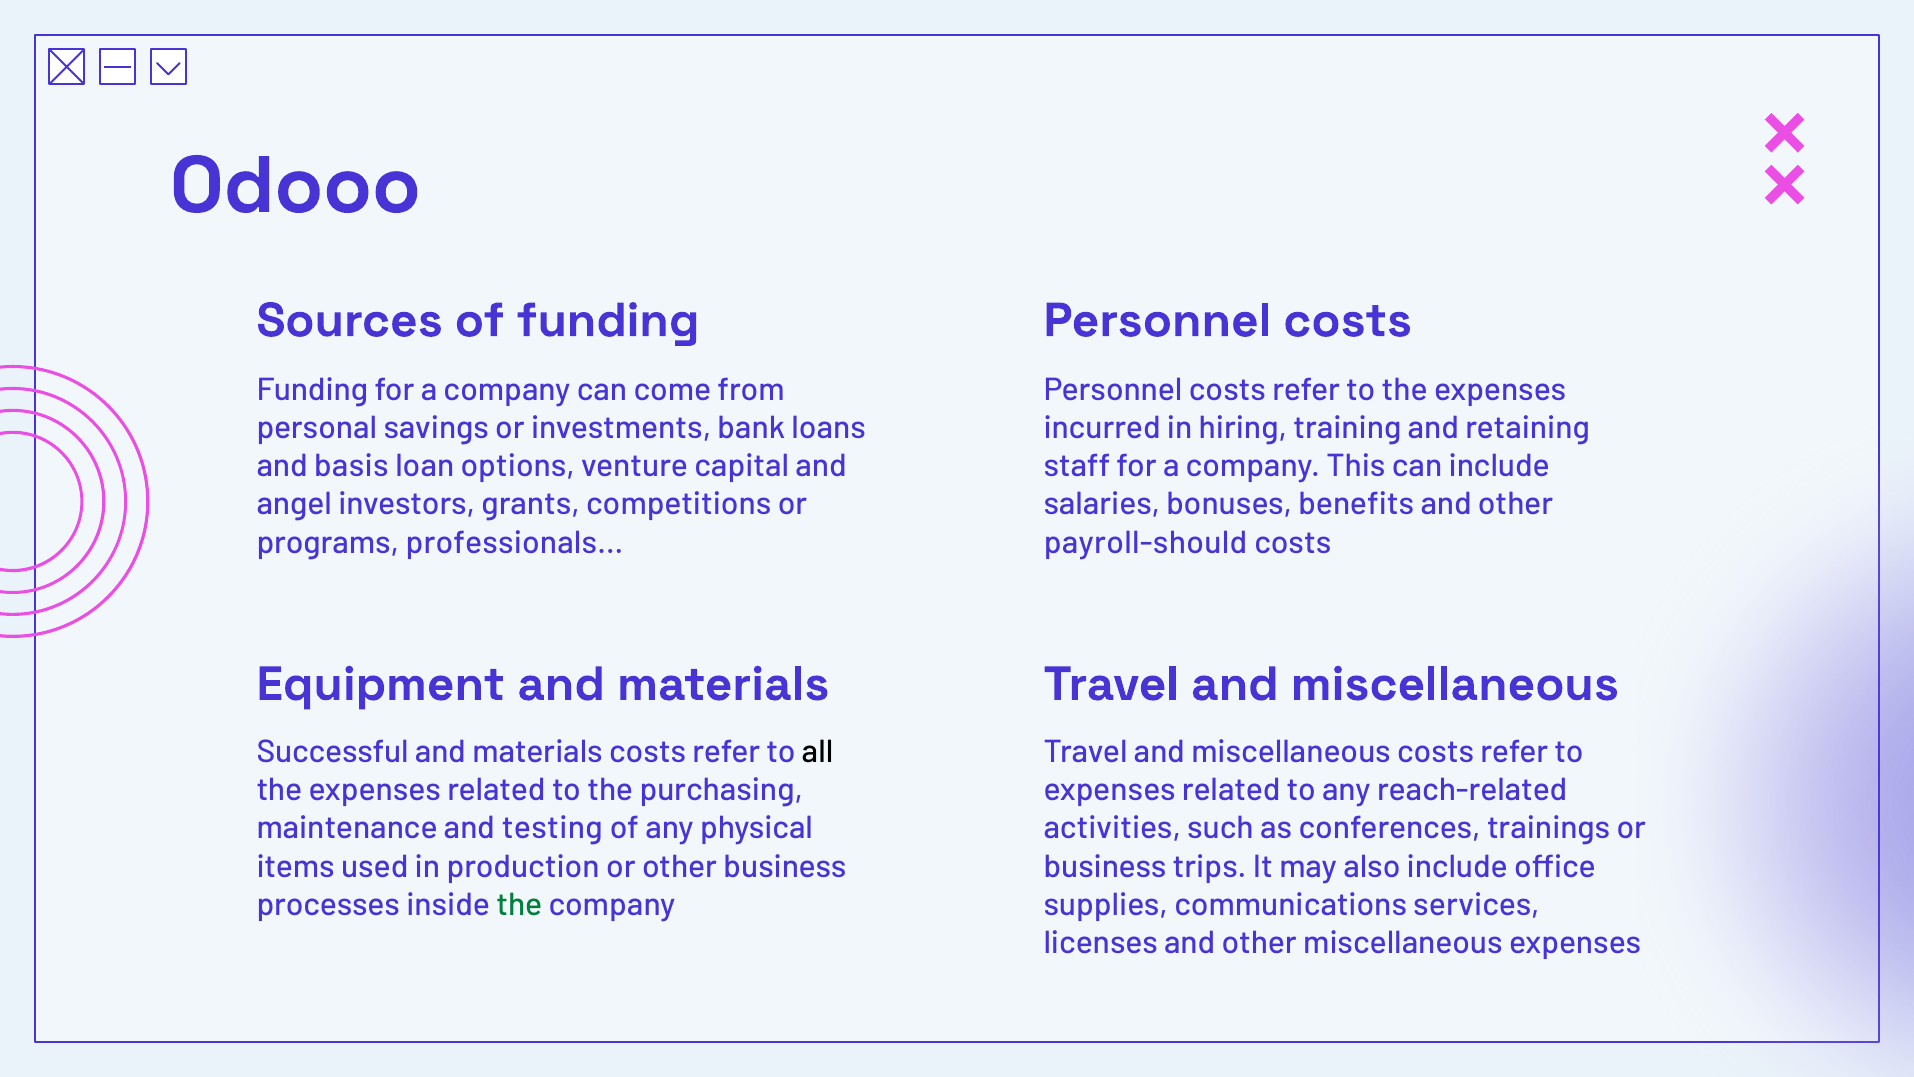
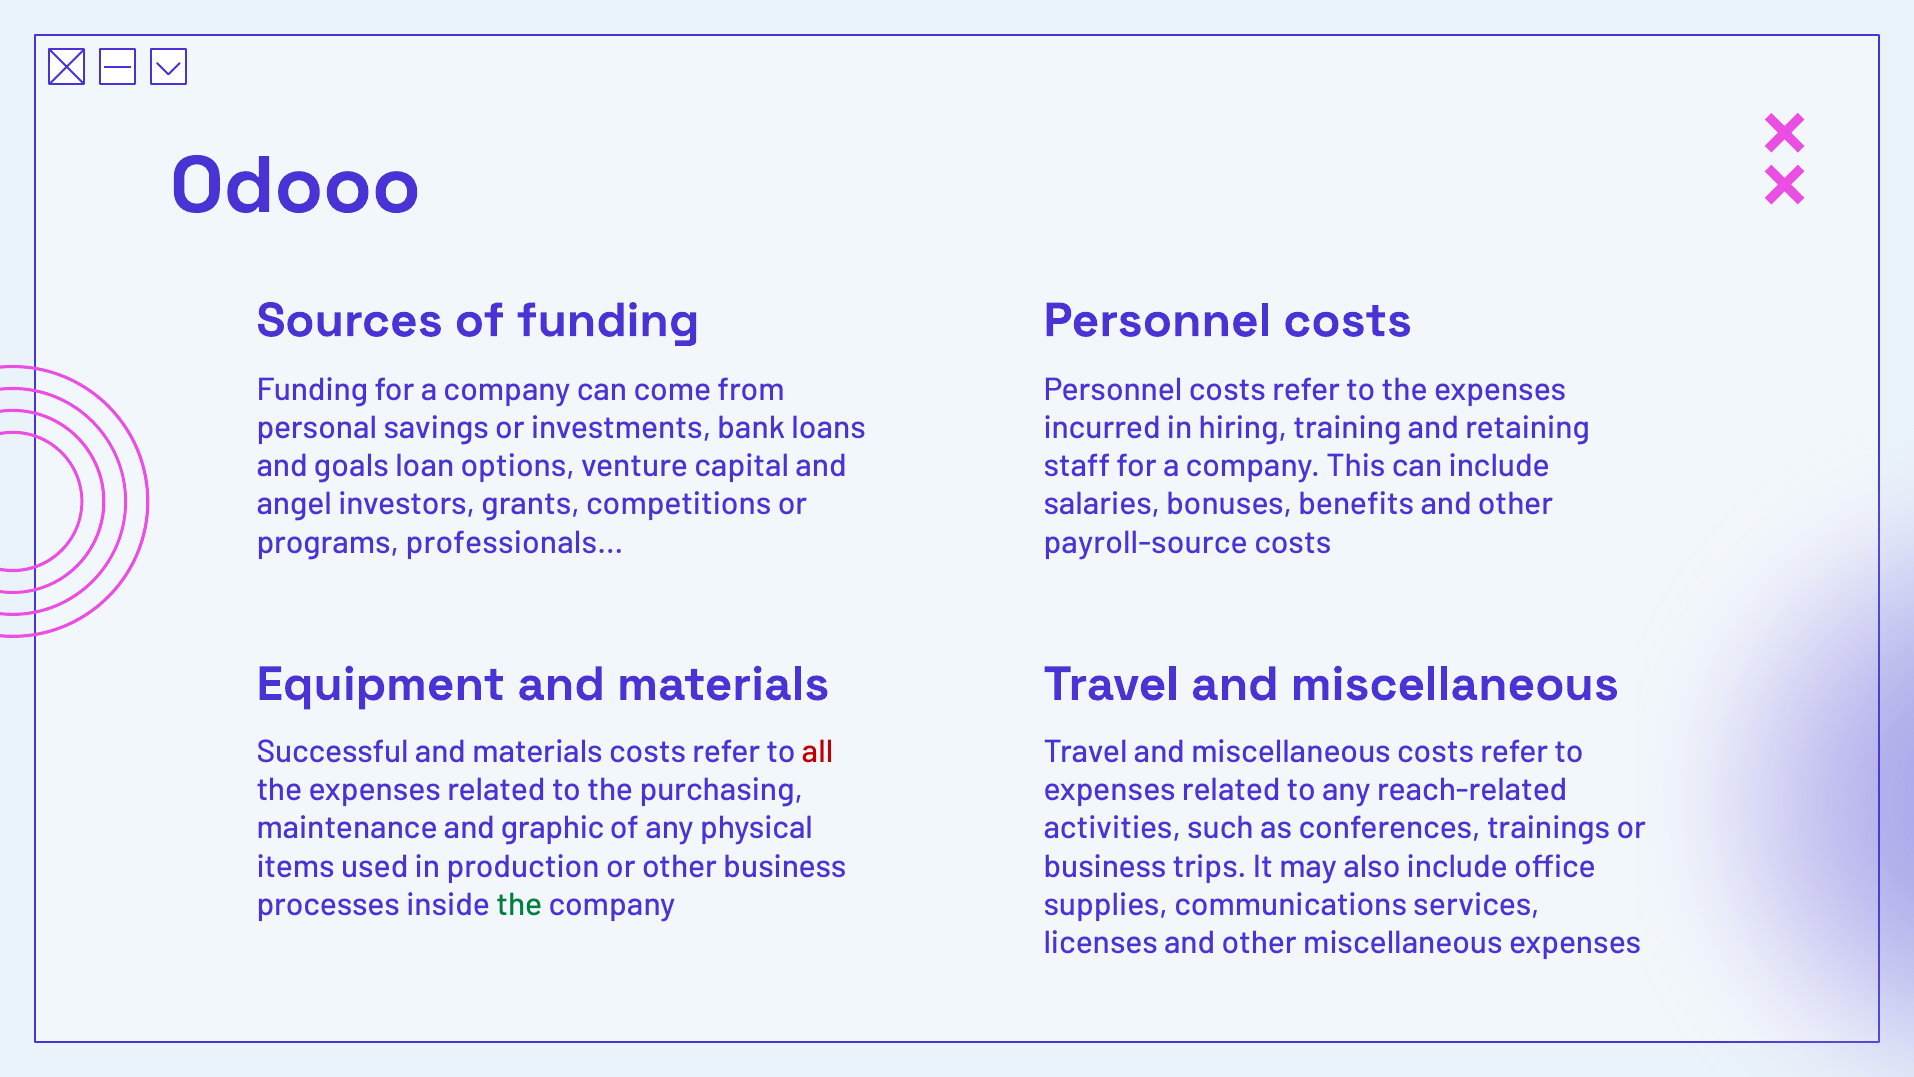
basis: basis -> goals
payroll-should: payroll-should -> payroll-source
all colour: black -> red
testing: testing -> graphic
